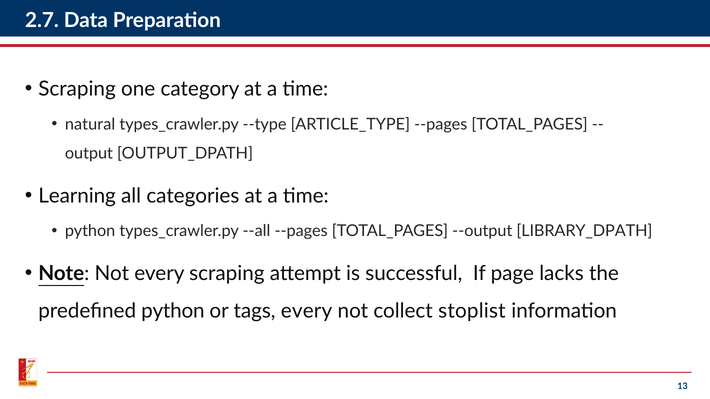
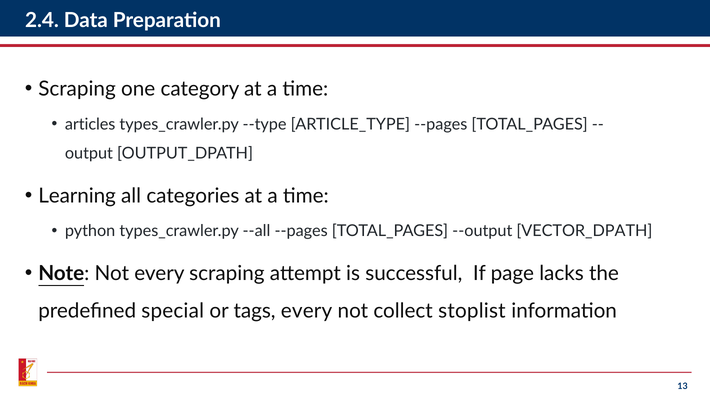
2.7: 2.7 -> 2.4
natural: natural -> articles
LIBRARY_DPATH: LIBRARY_DPATH -> VECTOR_DPATH
predefined python: python -> special
